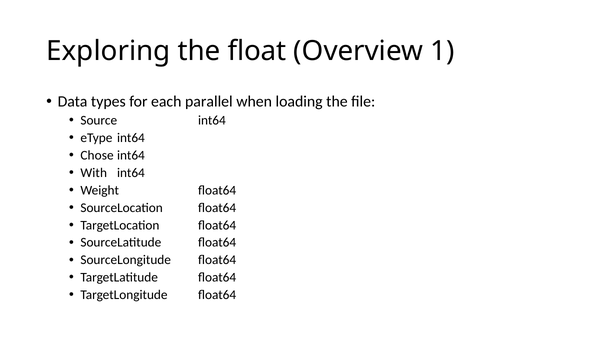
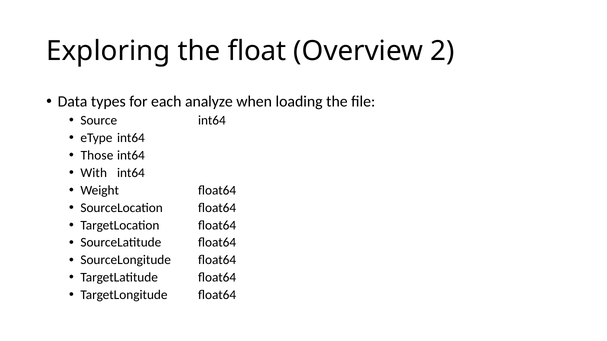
1: 1 -> 2
parallel: parallel -> analyze
Chose: Chose -> Those
